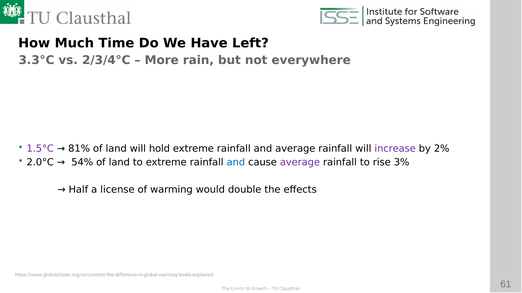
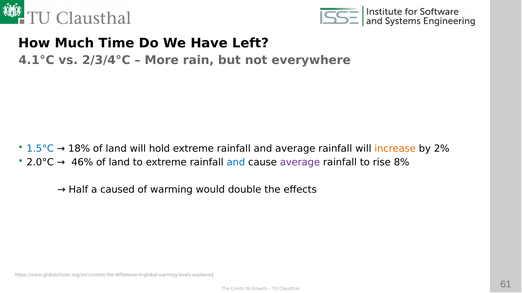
3.3°C: 3.3°C -> 4.1°C
1.5°C colour: purple -> blue
81%: 81% -> 18%
increase colour: purple -> orange
54%: 54% -> 46%
3%: 3% -> 8%
license: license -> caused
